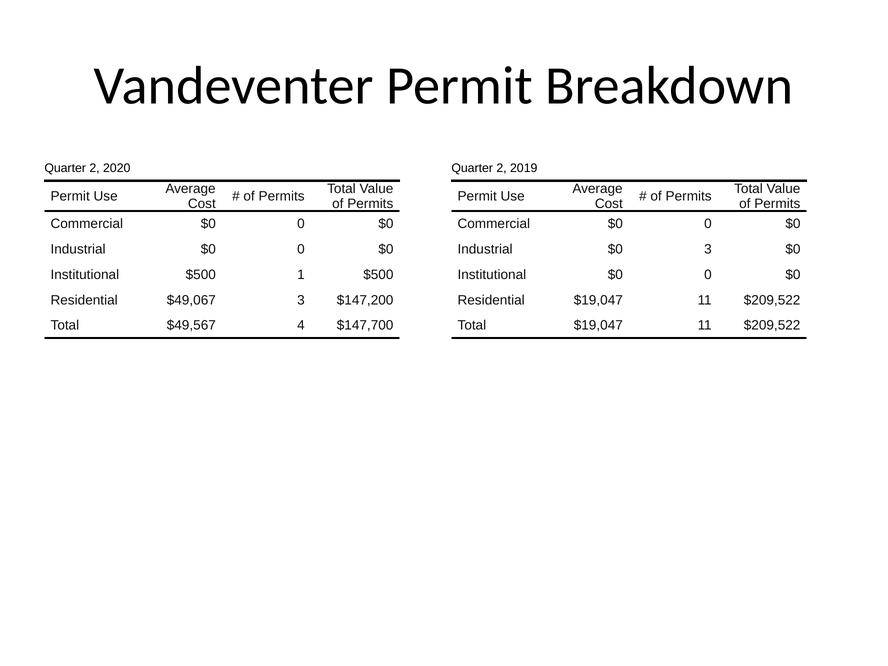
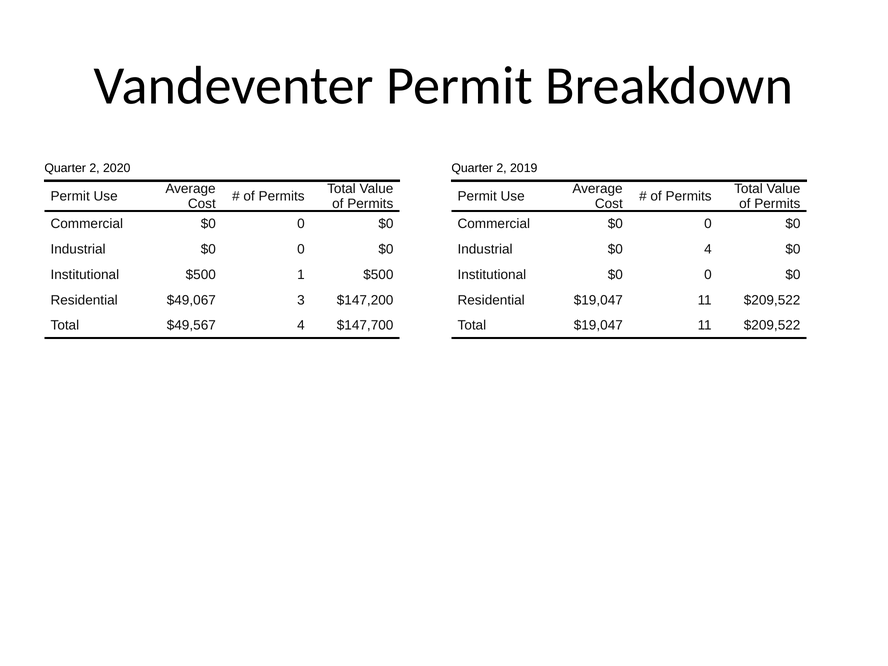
$0 3: 3 -> 4
